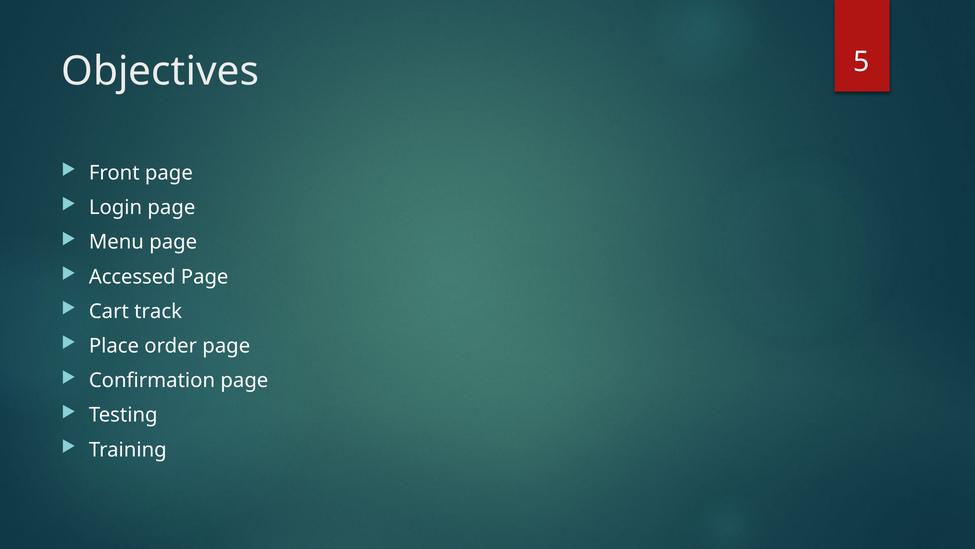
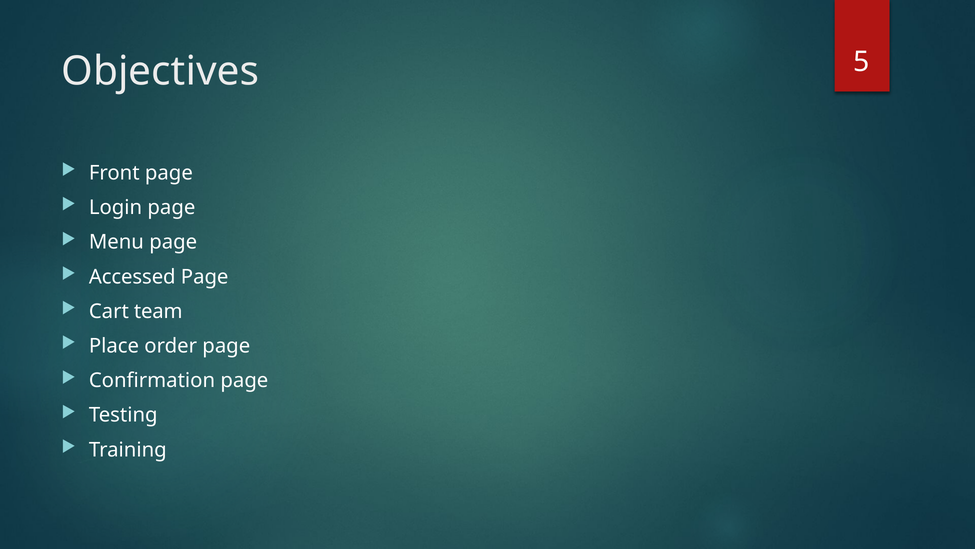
track: track -> team
